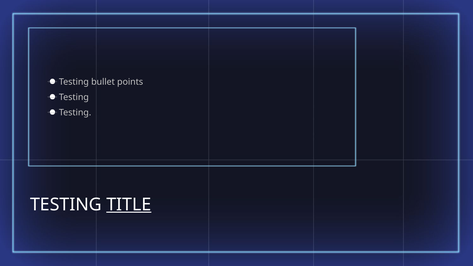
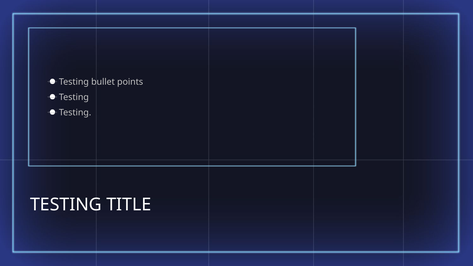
TITLE underline: present -> none
